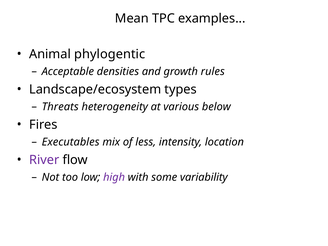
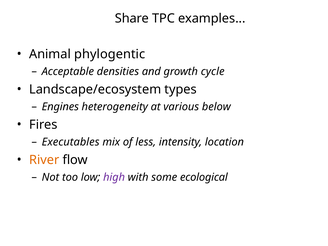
Mean: Mean -> Share
rules: rules -> cycle
Threats: Threats -> Engines
River colour: purple -> orange
variability: variability -> ecological
